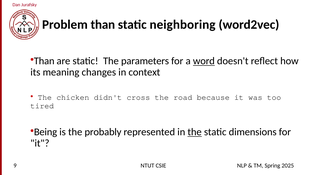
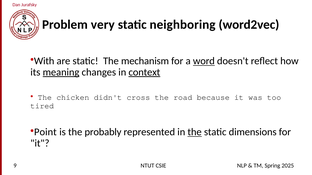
Problem than: than -> very
Than at (44, 61): Than -> With
parameters: parameters -> mechanism
meaning underline: none -> present
context underline: none -> present
Being: Being -> Point
